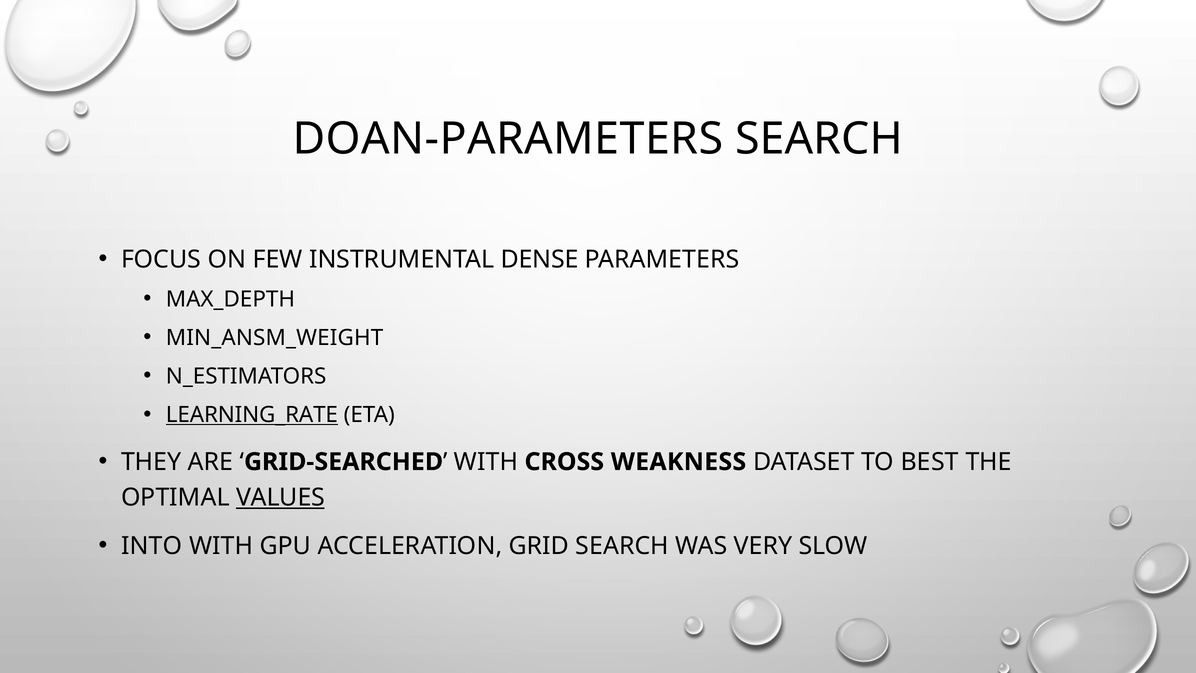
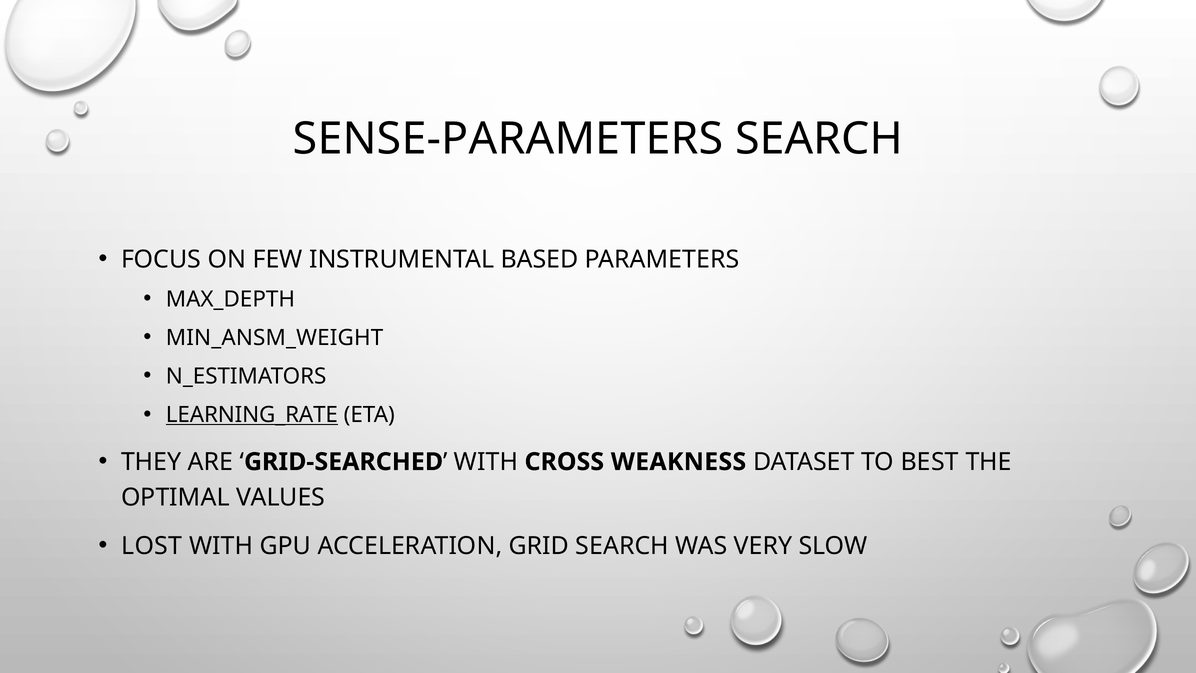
DOAN-PARAMETERS: DOAN-PARAMETERS -> SENSE-PARAMETERS
DENSE: DENSE -> BASED
VALUES underline: present -> none
INTO: INTO -> LOST
